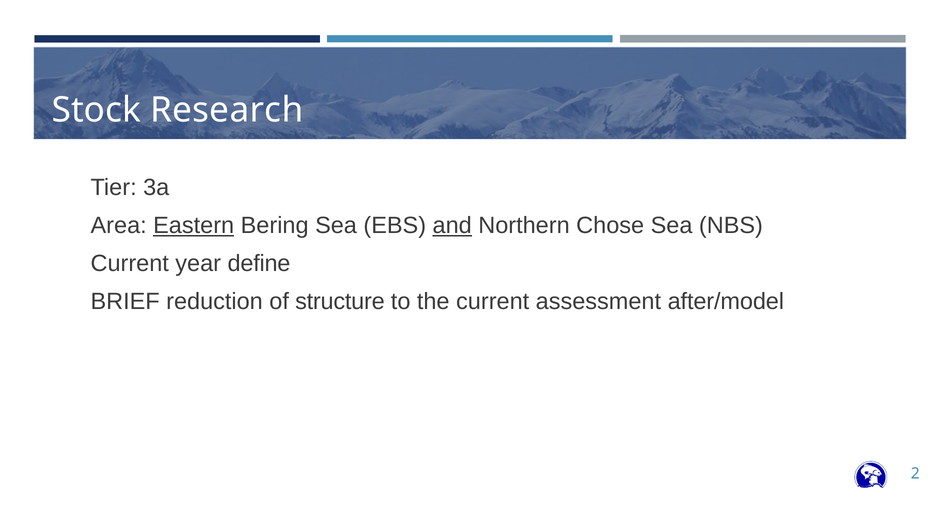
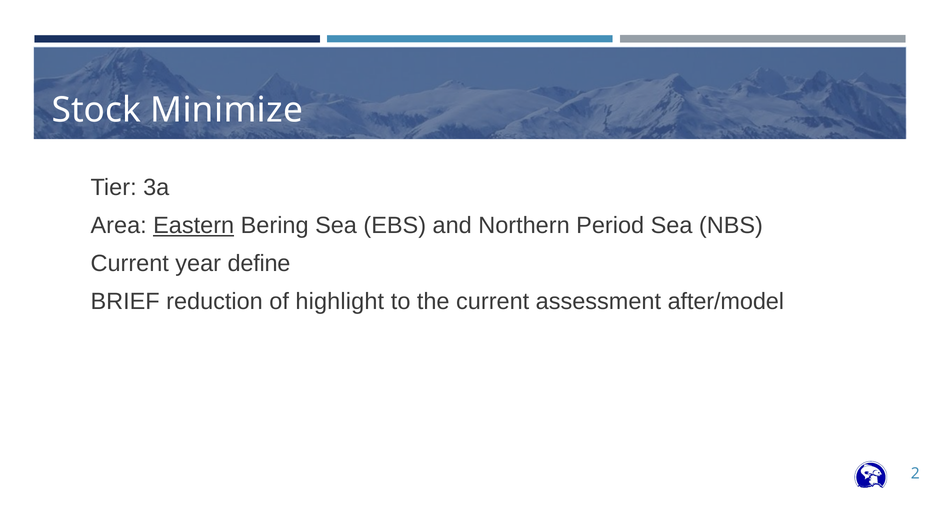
Research: Research -> Minimize
and underline: present -> none
Chose: Chose -> Period
structure: structure -> highlight
